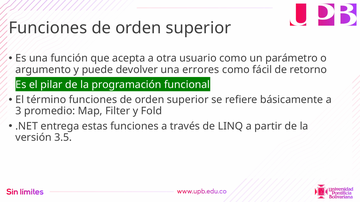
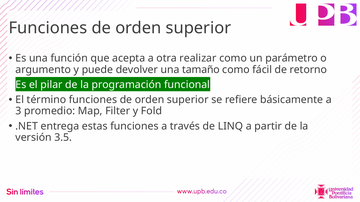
usuario: usuario -> realizar
errores: errores -> tamaño
